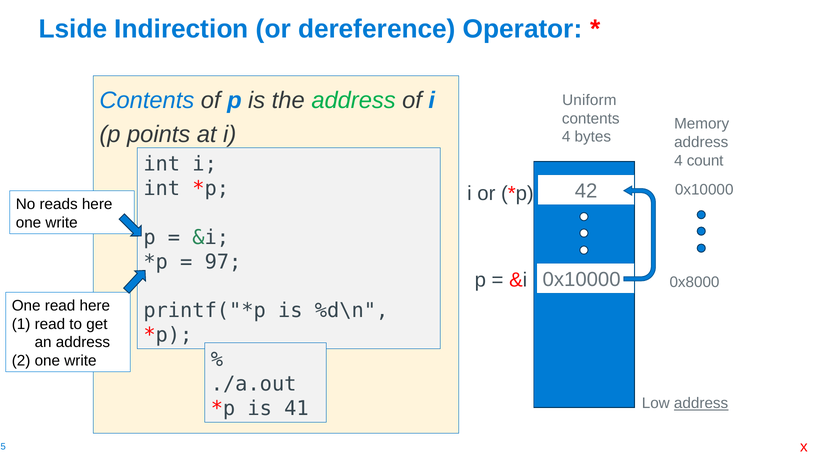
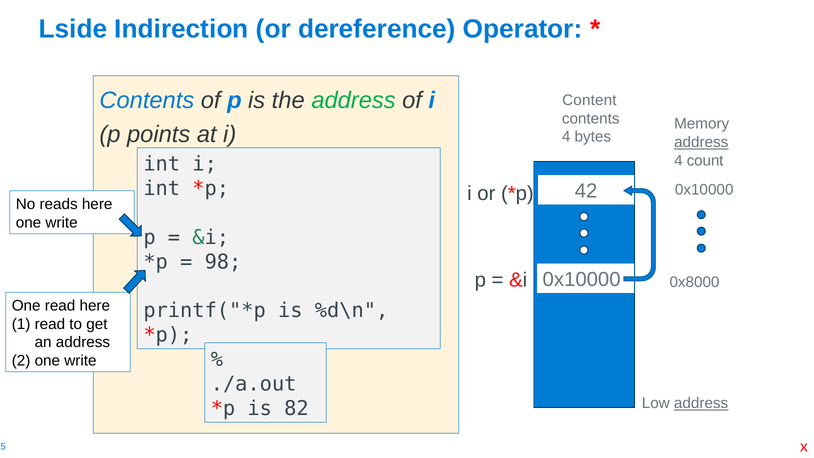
Uniform: Uniform -> Content
address at (701, 142) underline: none -> present
97: 97 -> 98
41: 41 -> 82
